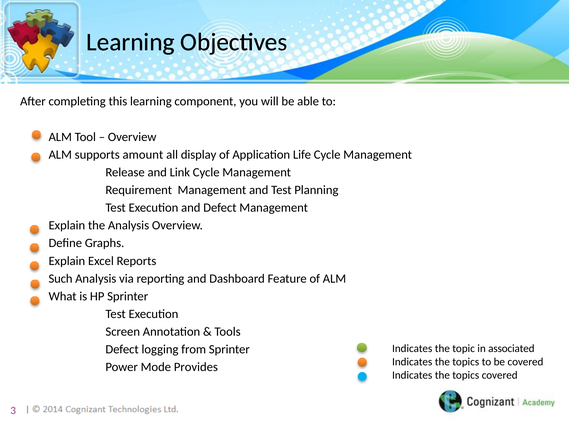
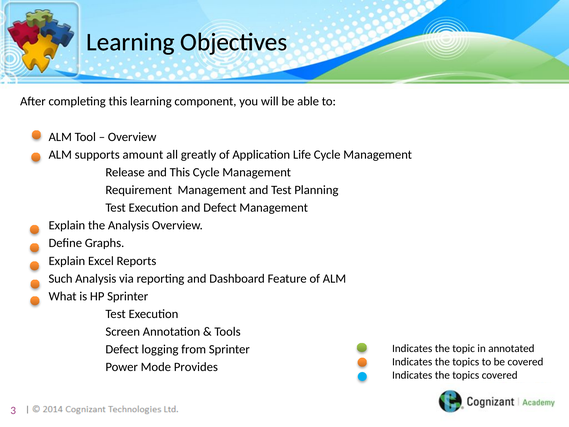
display: display -> greatly
and Link: Link -> This
associated: associated -> annotated
